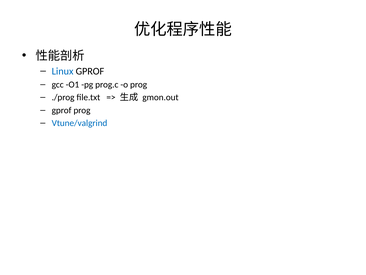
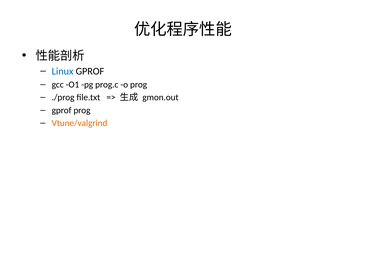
Vtune/valgrind colour: blue -> orange
